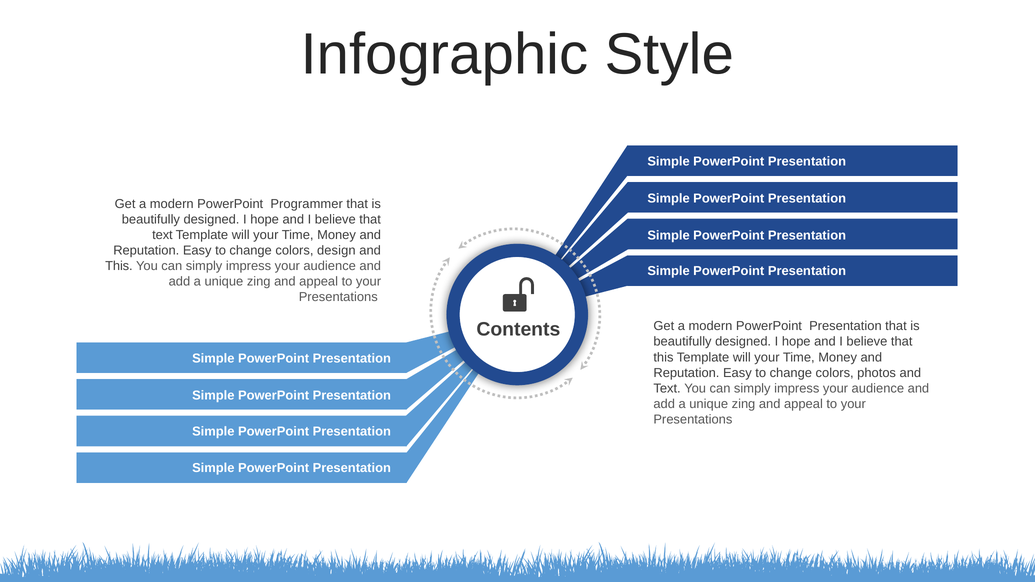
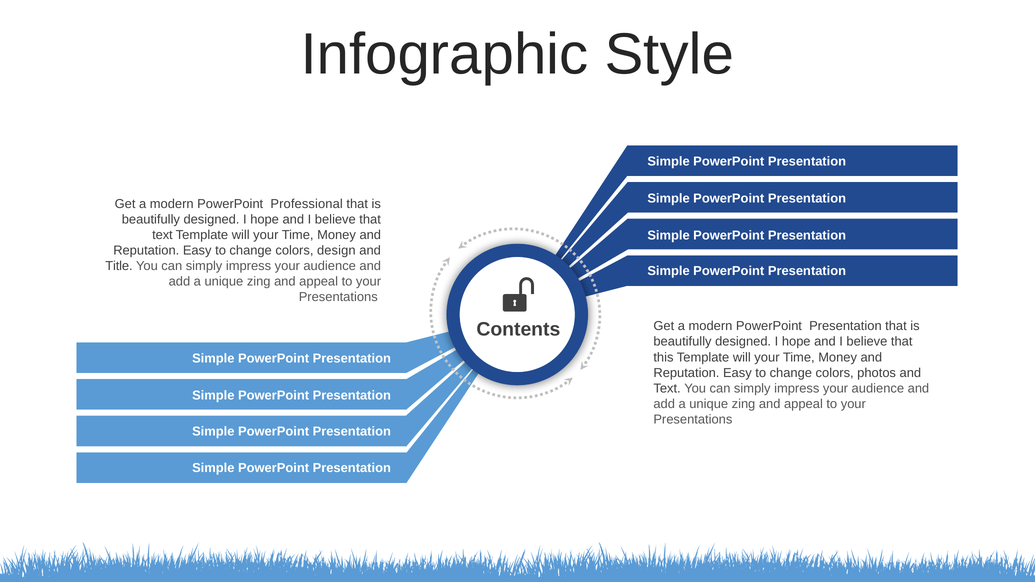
Programmer: Programmer -> Professional
This at (119, 266): This -> Title
